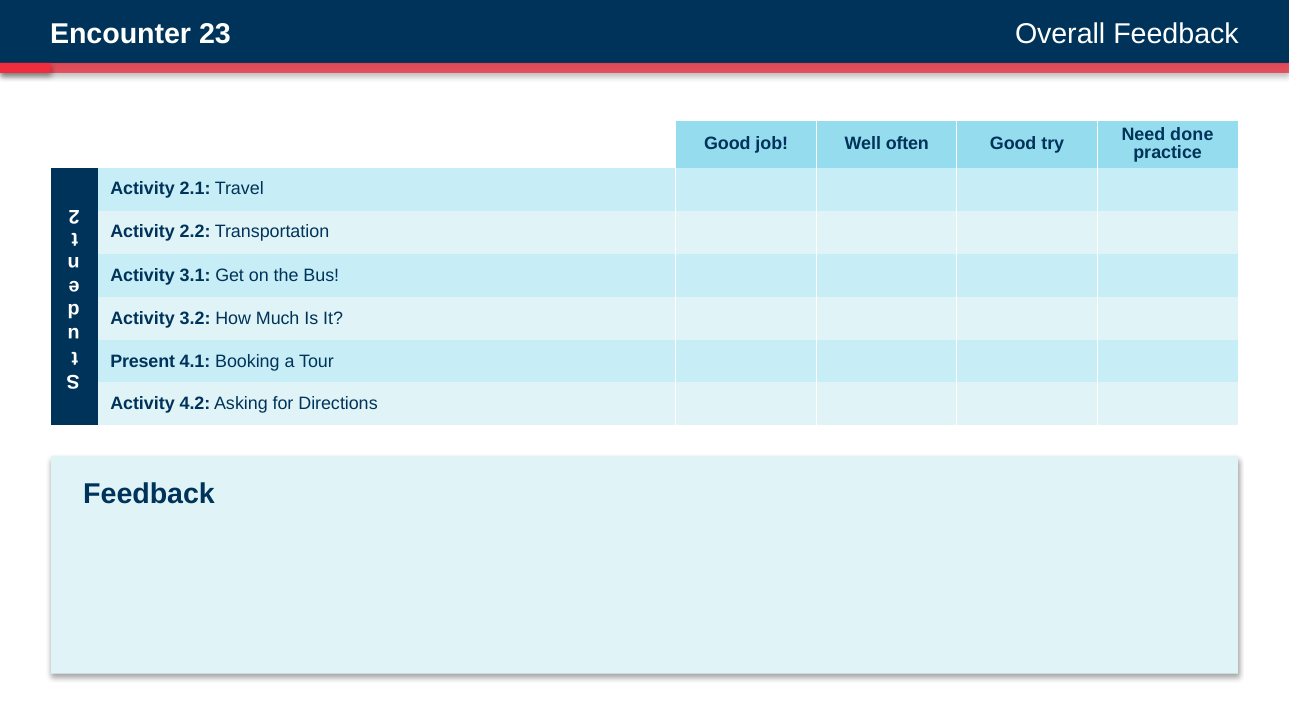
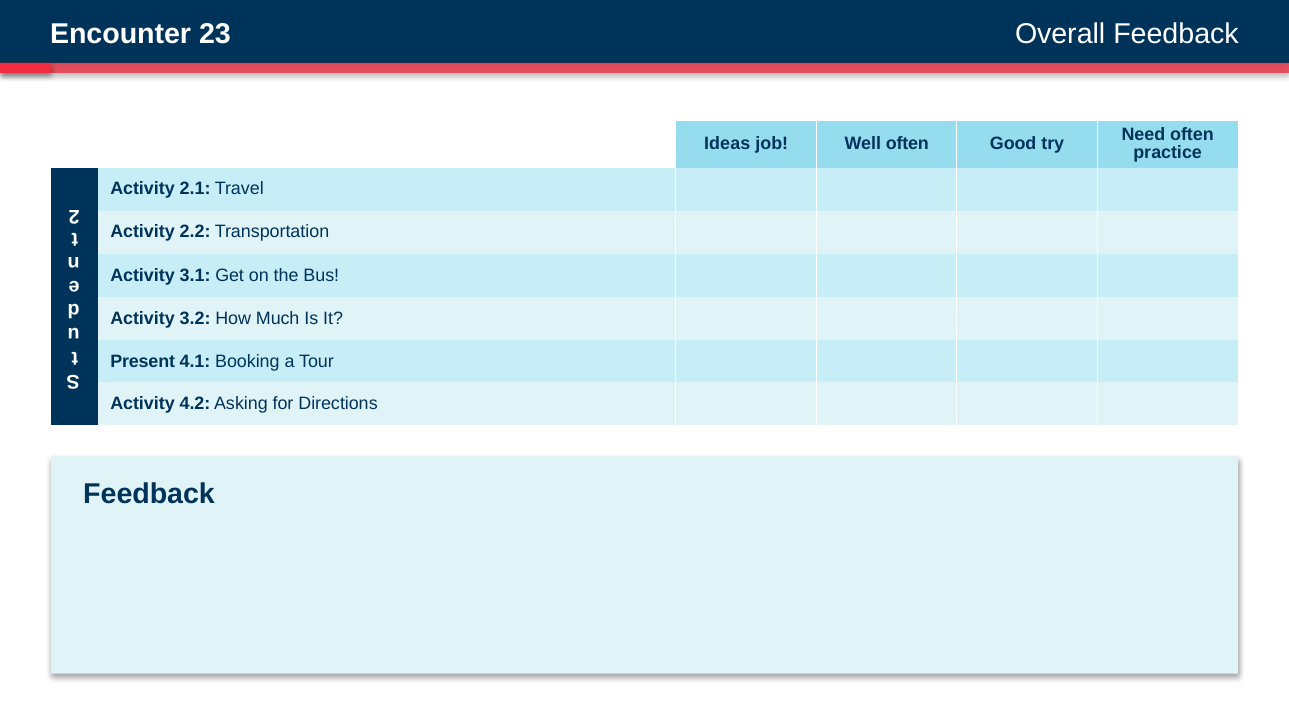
Good at (727, 144): Good -> Ideas
Need done: done -> often
